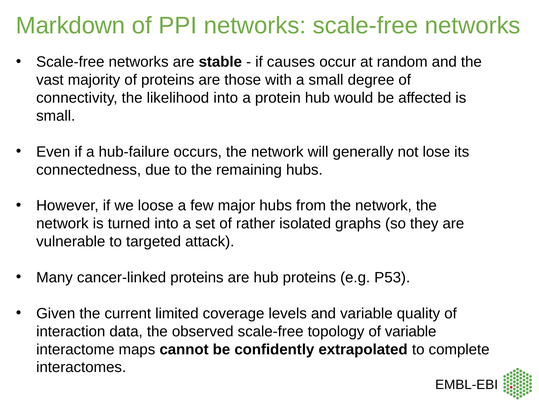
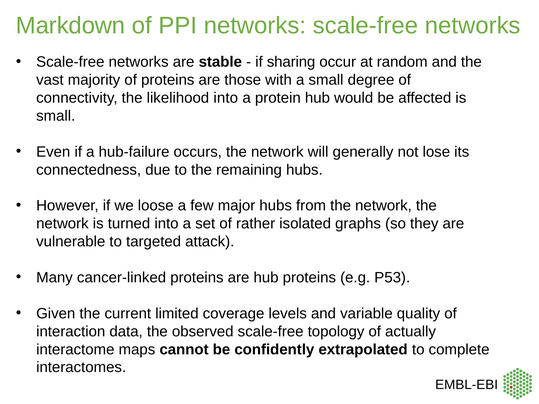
causes: causes -> sharing
of variable: variable -> actually
